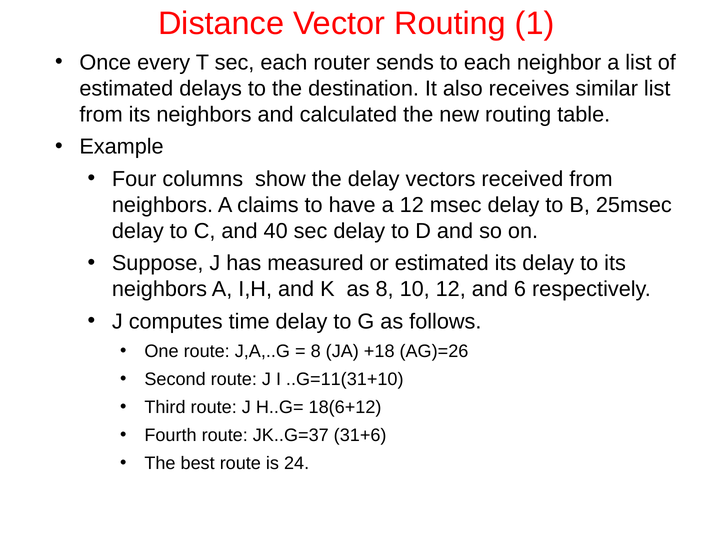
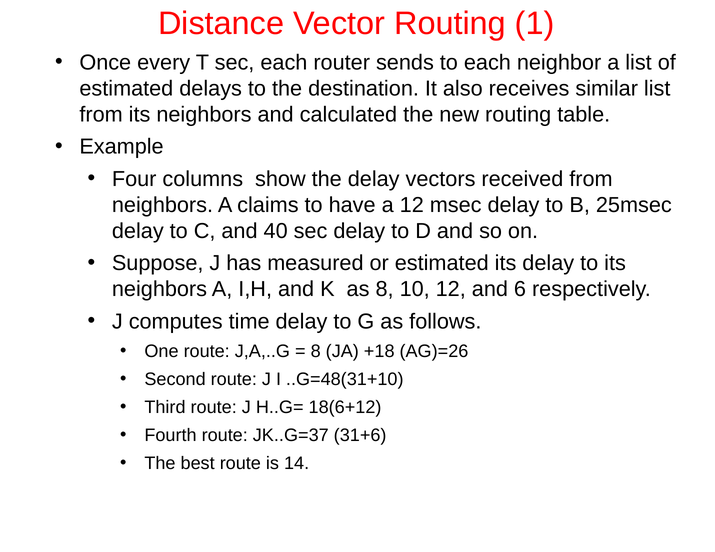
..G=11(31+10: ..G=11(31+10 -> ..G=48(31+10
24: 24 -> 14
